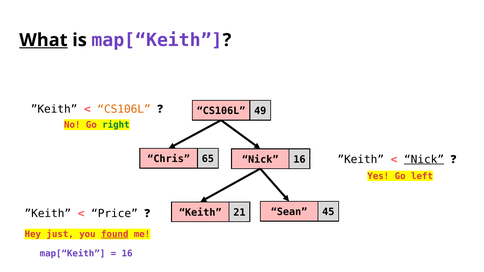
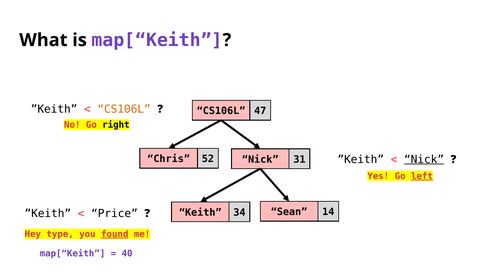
What underline: present -> none
49: 49 -> 47
right colour: green -> black
65: 65 -> 52
Nick 16: 16 -> 31
left underline: none -> present
21: 21 -> 34
45: 45 -> 14
just: just -> type
16 at (127, 254): 16 -> 40
